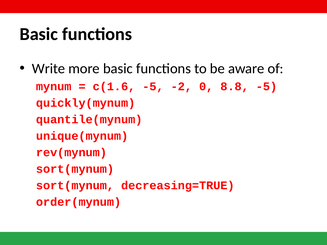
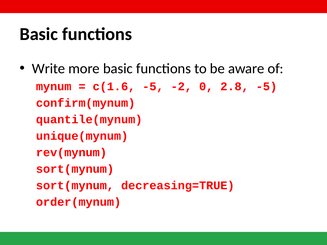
8.8: 8.8 -> 2.8
quickly(mynum: quickly(mynum -> confirm(mynum
